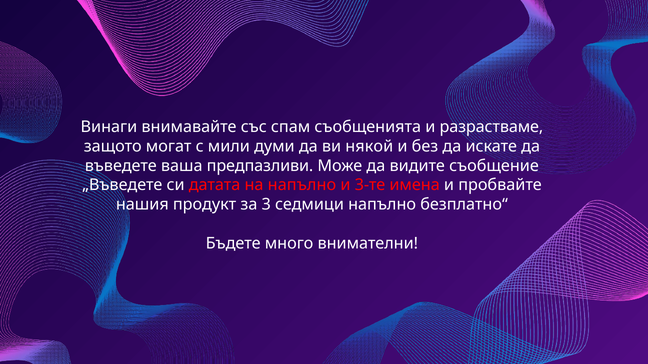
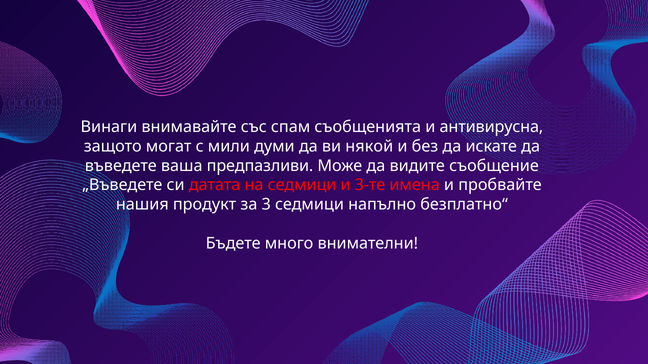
разрастваме: разрастваме -> антивирусна
на напълно: напълно -> седмици
